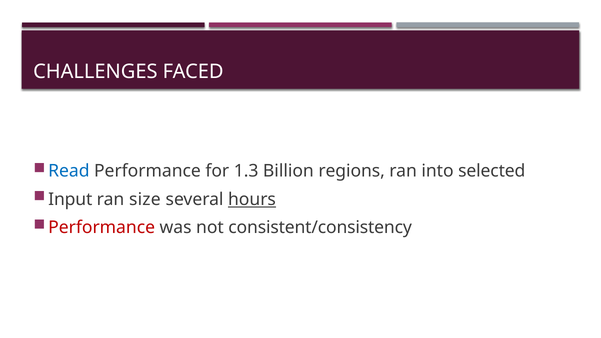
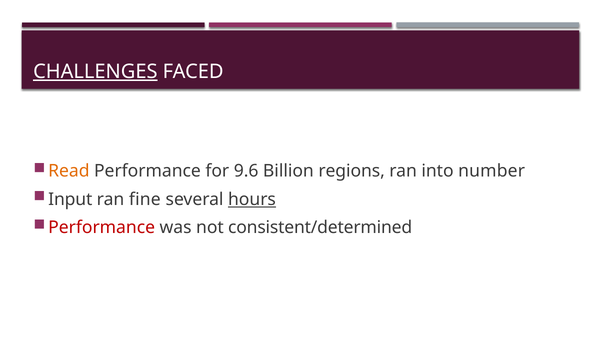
CHALLENGES underline: none -> present
Read colour: blue -> orange
1.3: 1.3 -> 9.6
selected: selected -> number
size: size -> fine
consistent/consistency: consistent/consistency -> consistent/determined
